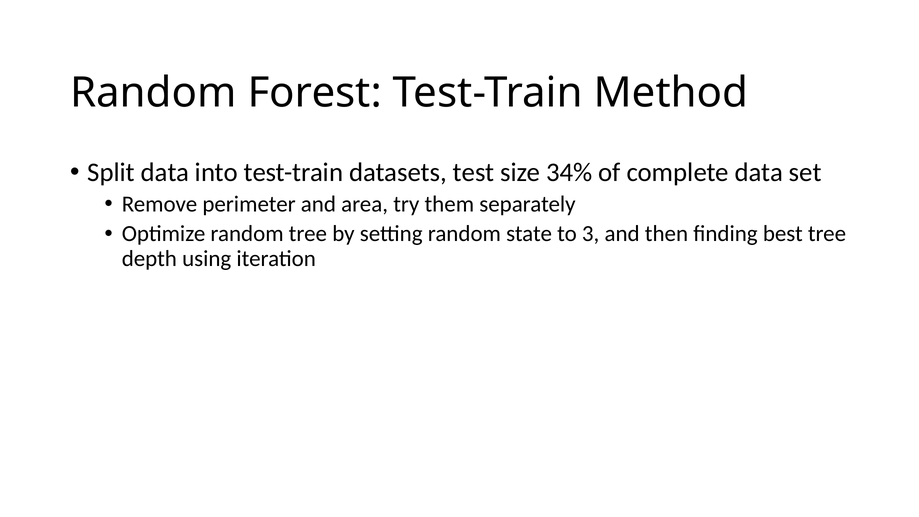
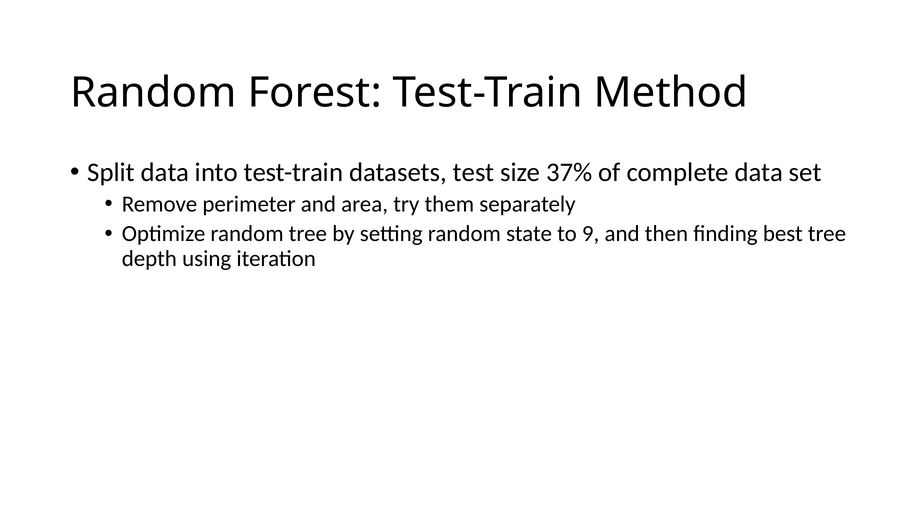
34%: 34% -> 37%
3: 3 -> 9
